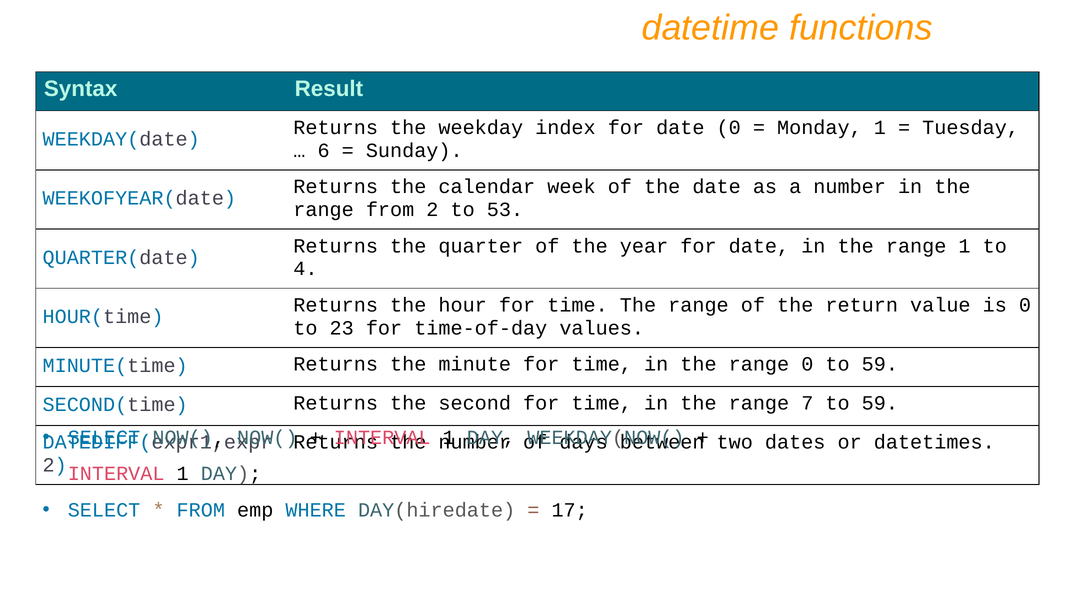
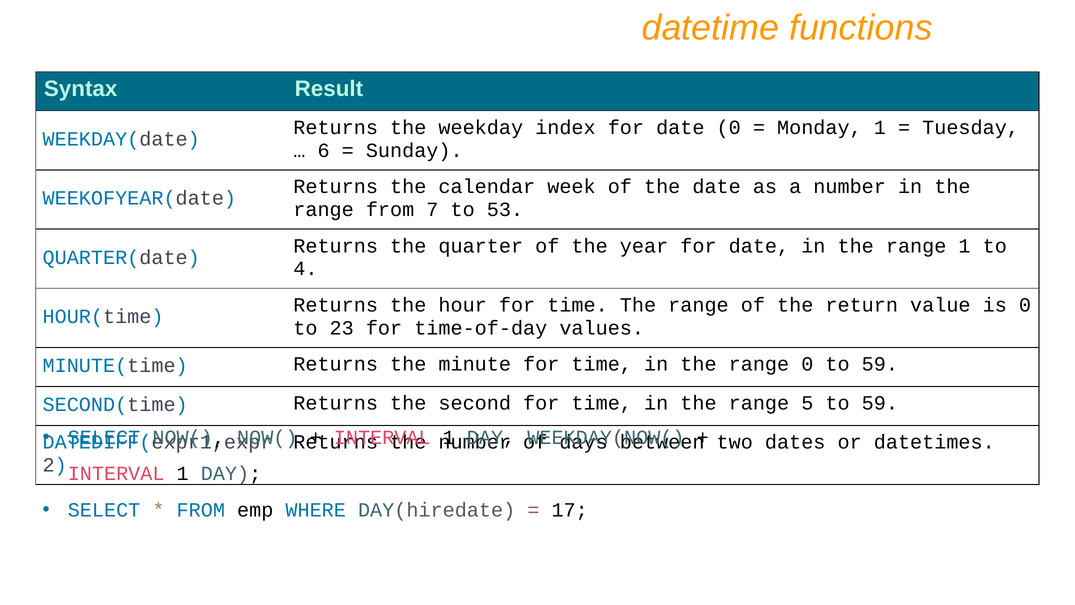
from 2: 2 -> 7
7: 7 -> 5
